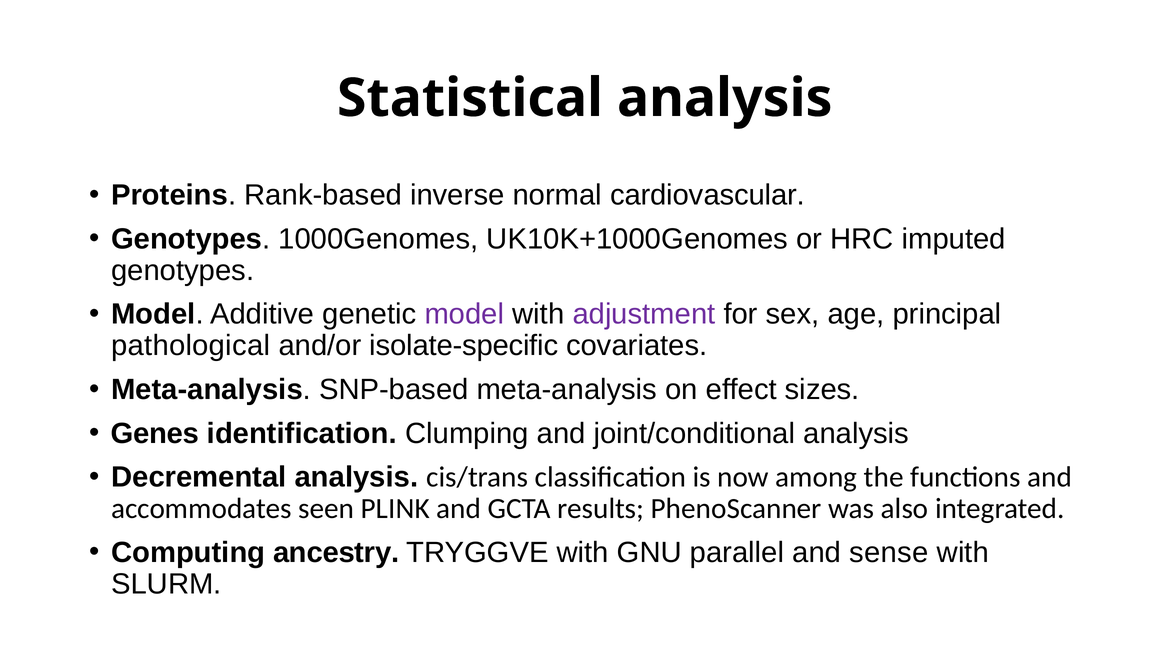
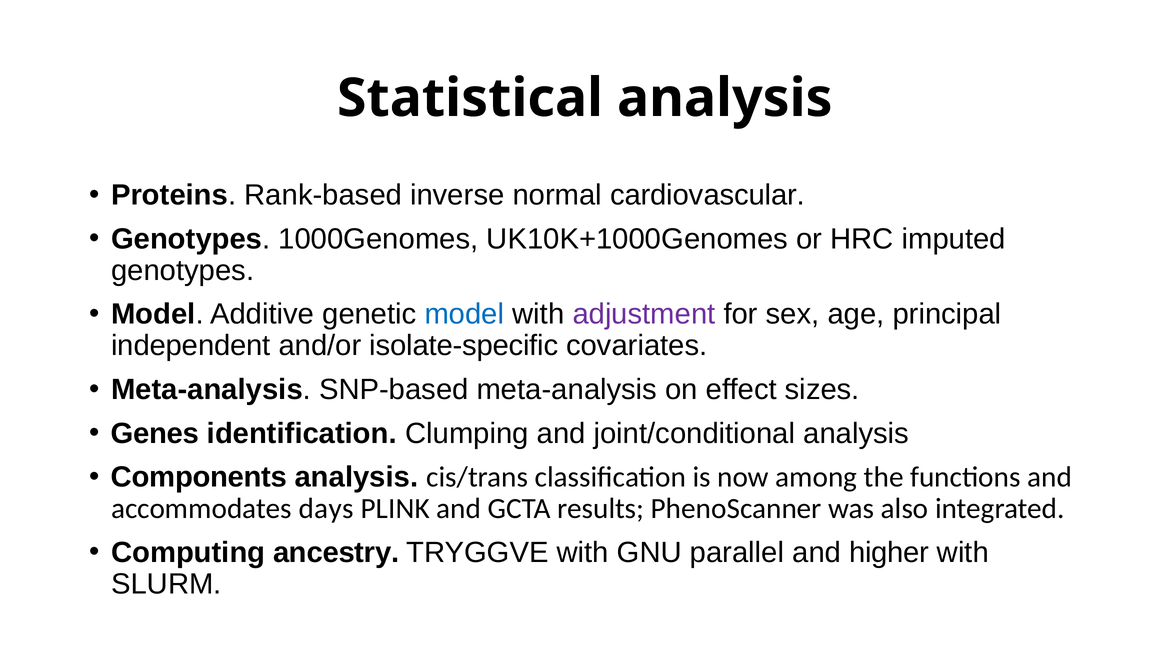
model at (464, 314) colour: purple -> blue
pathological: pathological -> independent
Decremental: Decremental -> Components
seen: seen -> days
sense: sense -> higher
